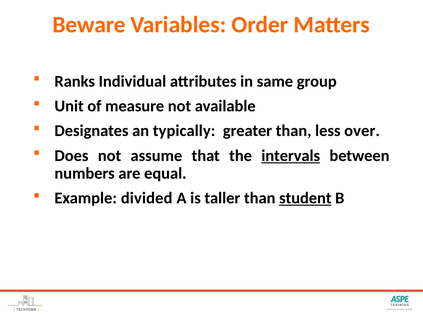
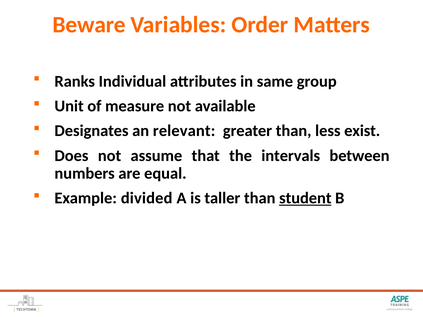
typically: typically -> relevant
over: over -> exist
intervals underline: present -> none
